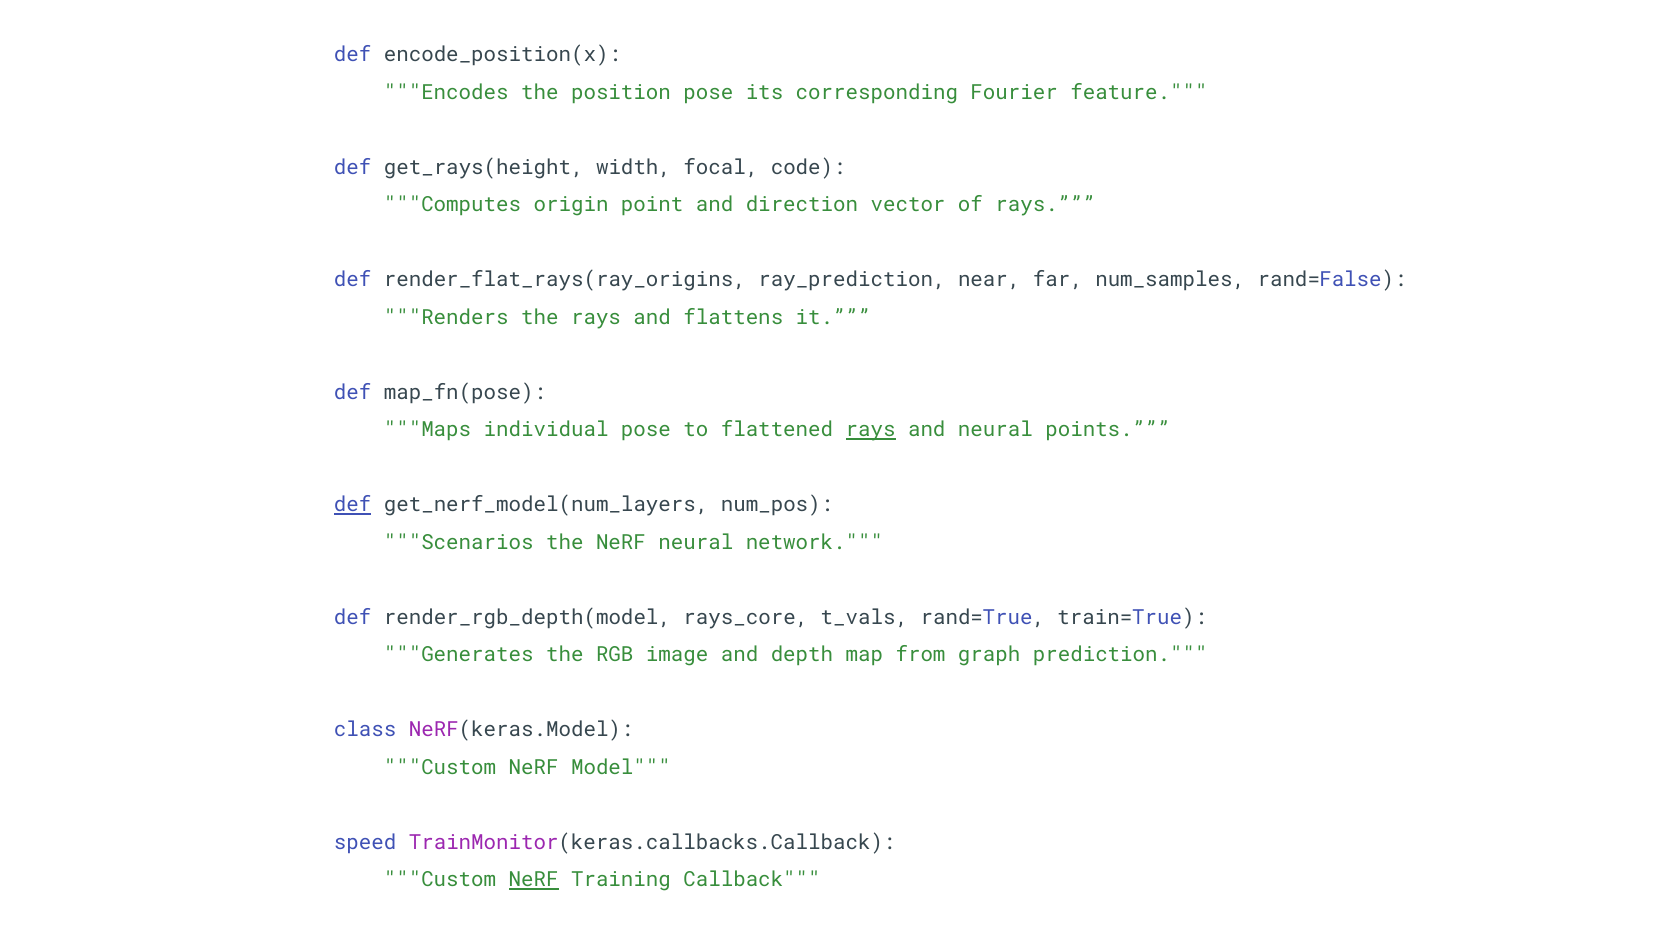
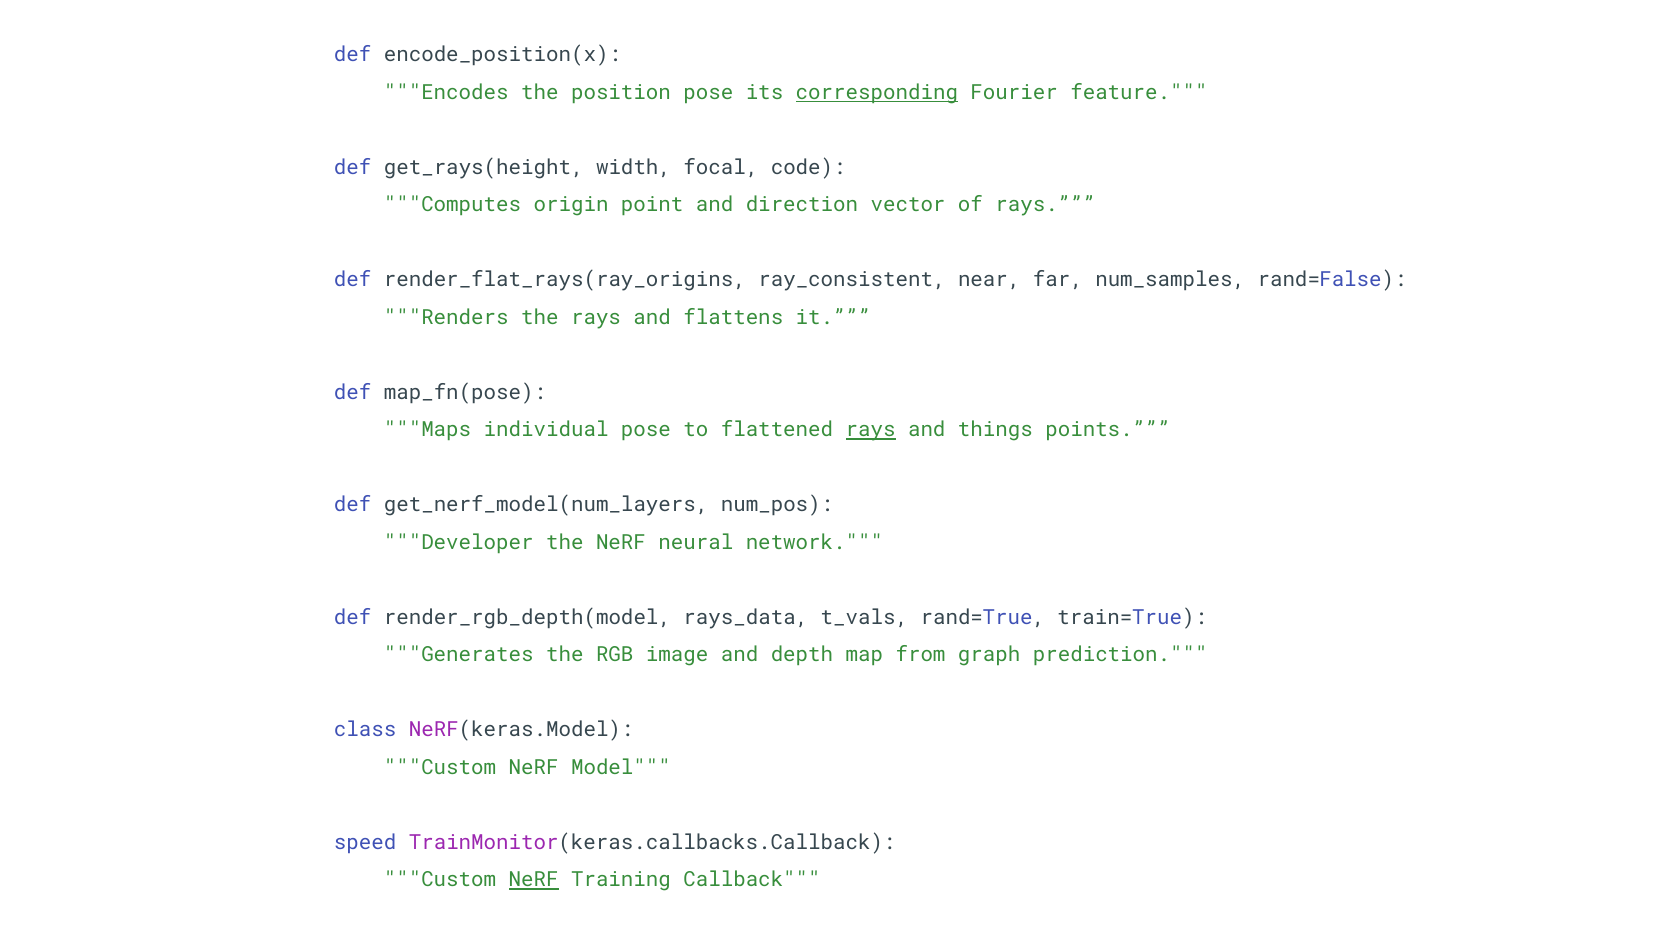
corresponding underline: none -> present
ray_prediction: ray_prediction -> ray_consistent
and neural: neural -> things
def at (353, 505) underline: present -> none
Scenarios: Scenarios -> Developer
rays_core: rays_core -> rays_data
